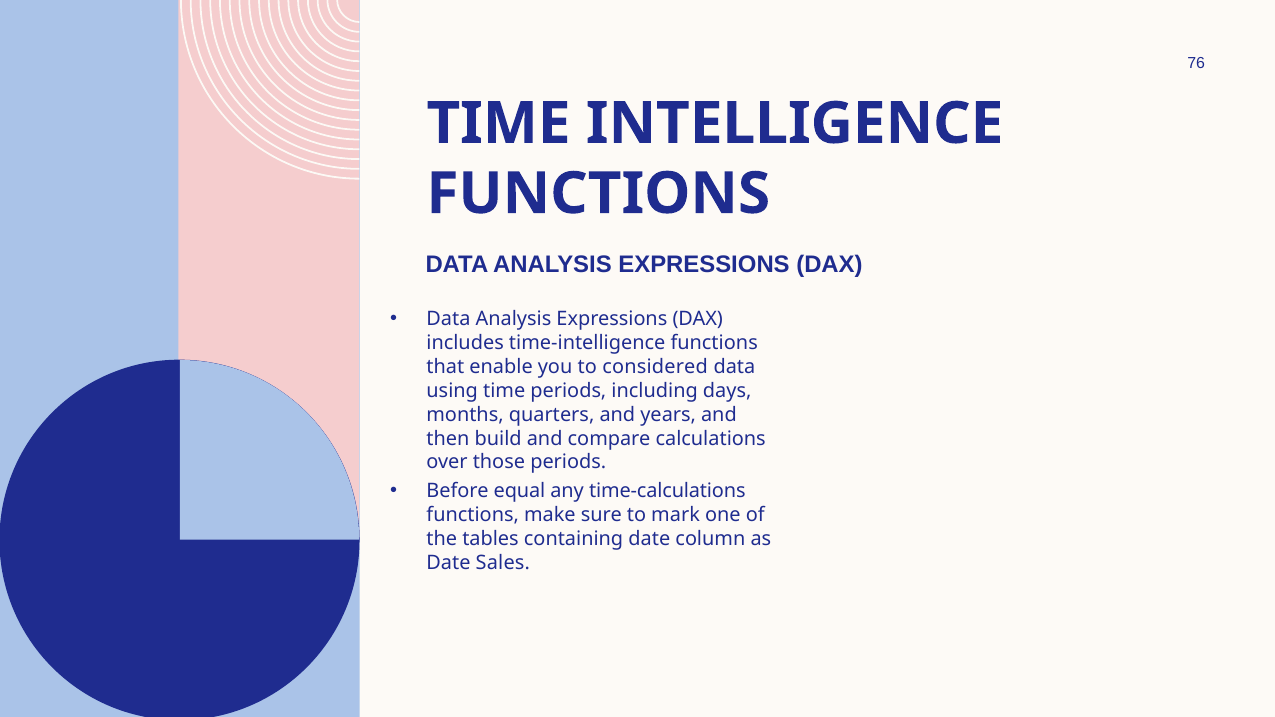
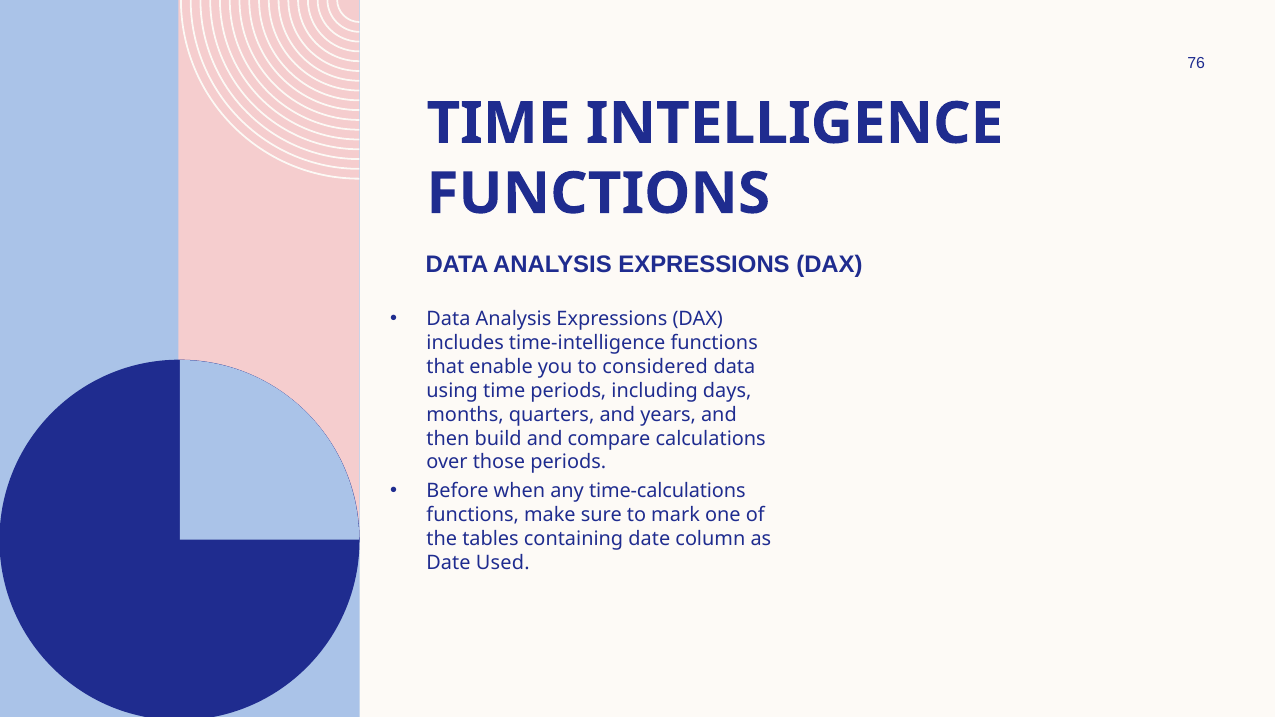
equal: equal -> when
Sales: Sales -> Used
